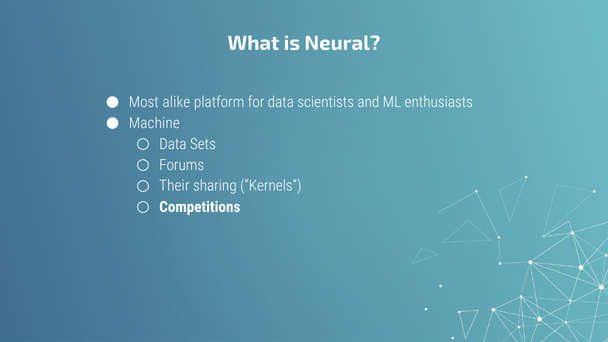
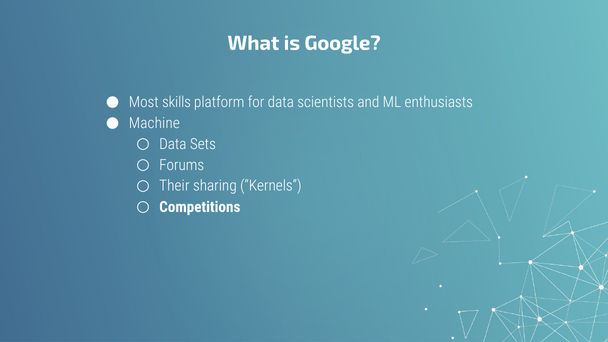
Neural: Neural -> Google
alike: alike -> skills
